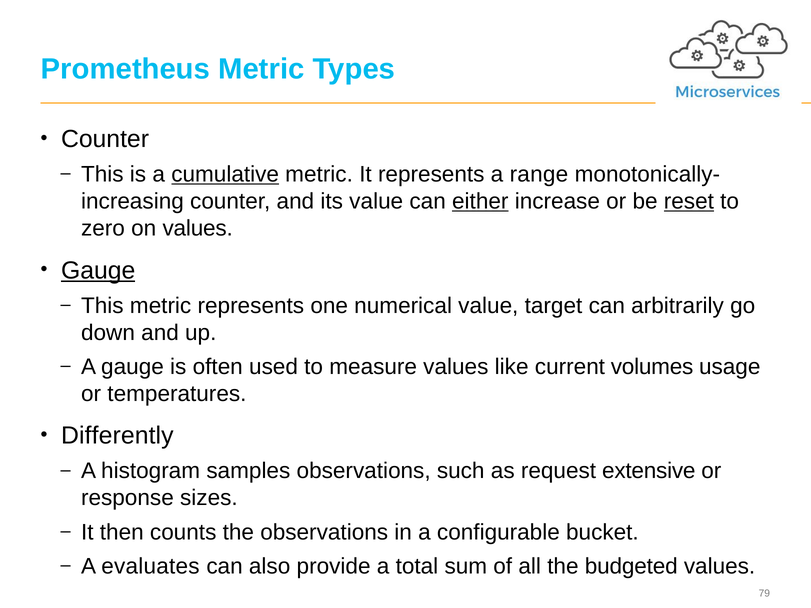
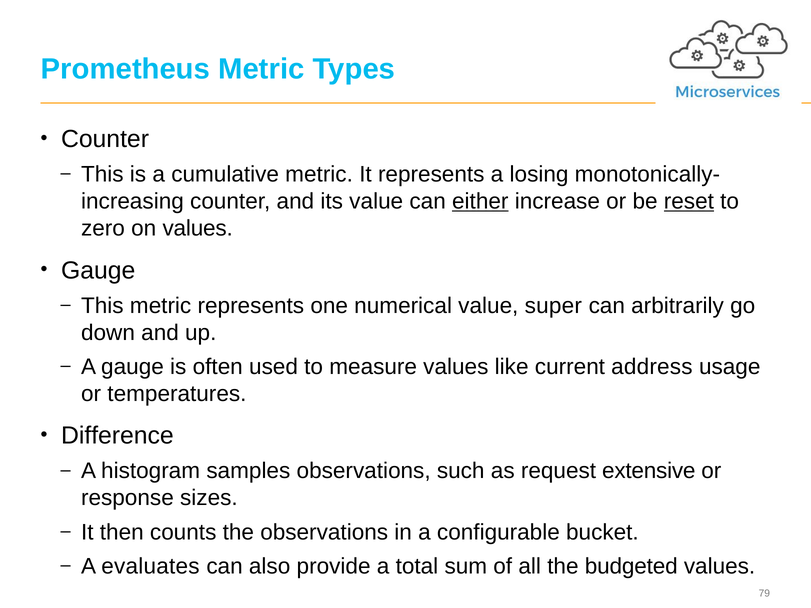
cumulative underline: present -> none
range: range -> losing
Gauge at (98, 270) underline: present -> none
target: target -> super
volumes: volumes -> address
Differently: Differently -> Difference
